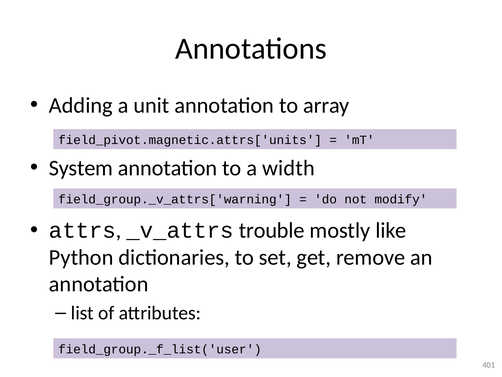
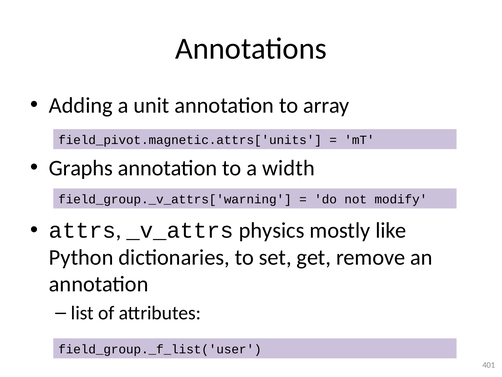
System: System -> Graphs
trouble: trouble -> physics
